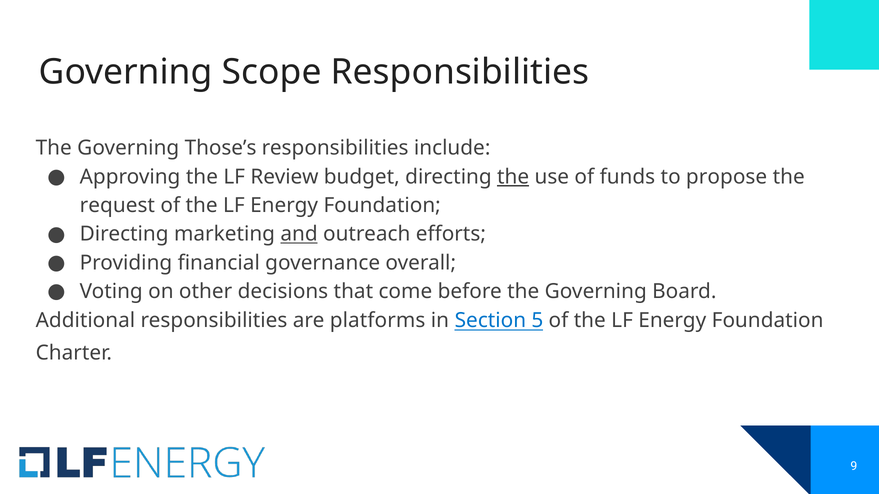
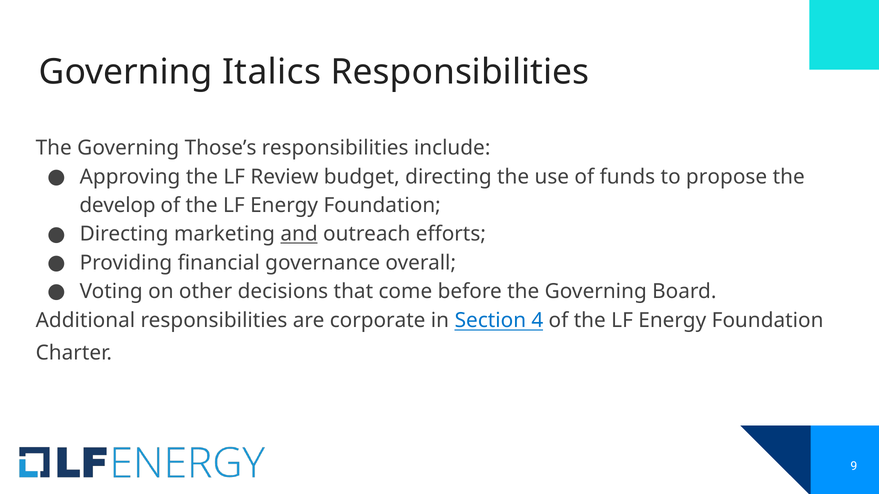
Scope: Scope -> Italics
the at (513, 177) underline: present -> none
request: request -> develop
platforms: platforms -> corporate
5: 5 -> 4
